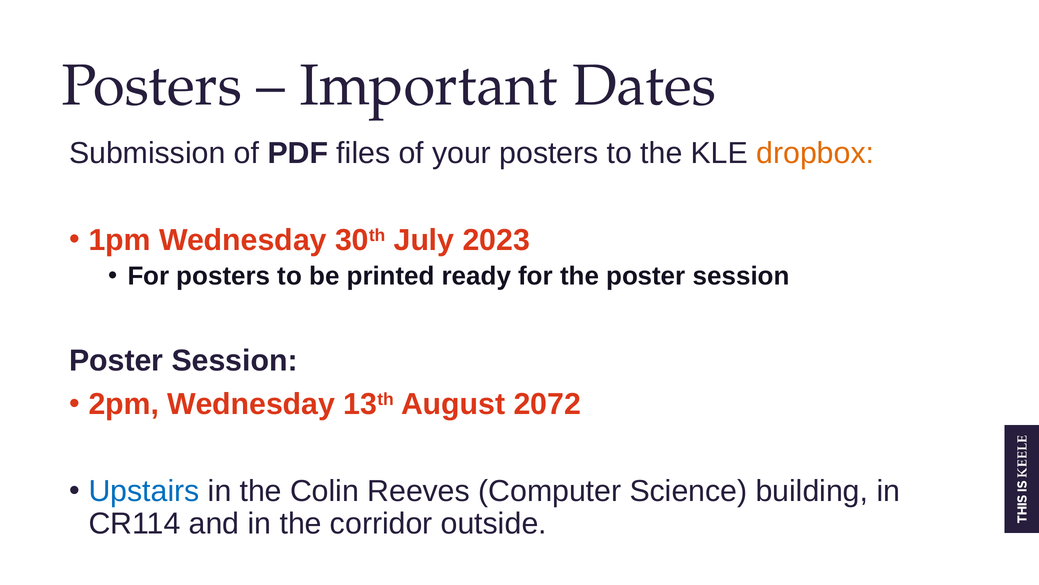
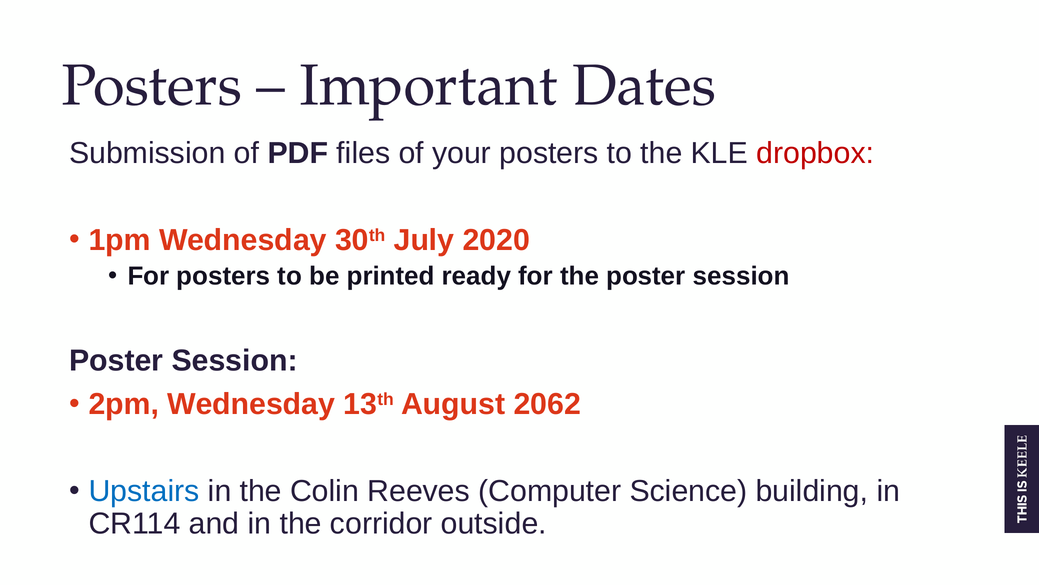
dropbox colour: orange -> red
2023: 2023 -> 2020
2072: 2072 -> 2062
